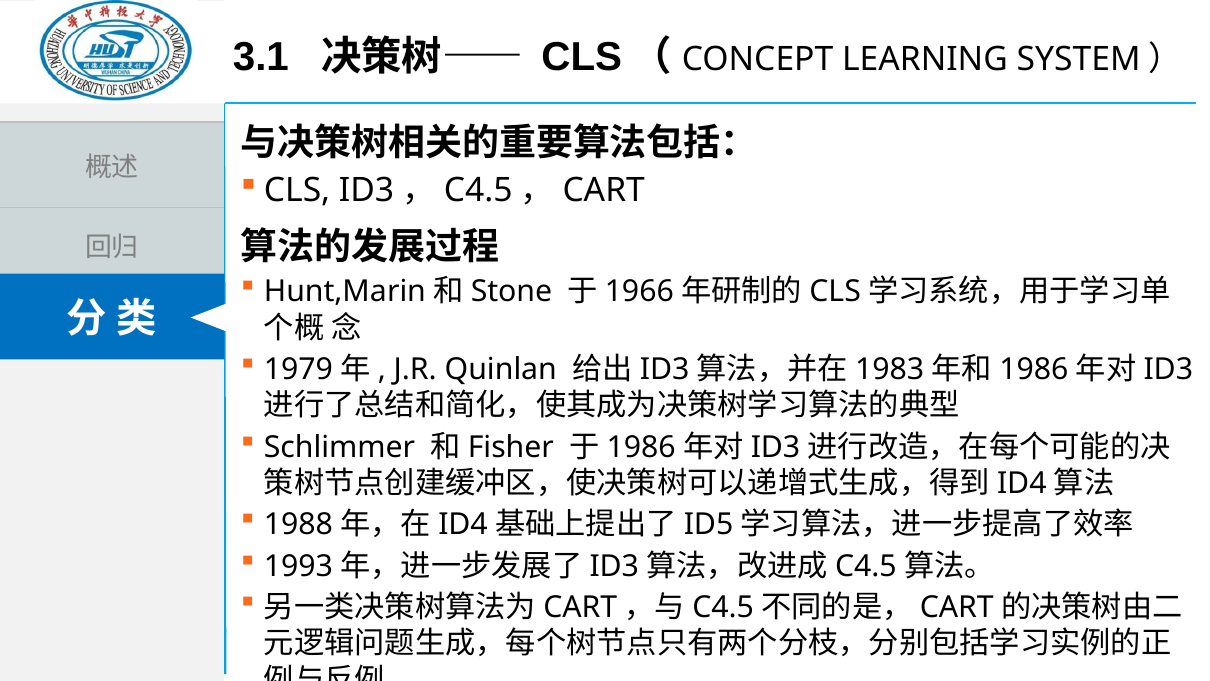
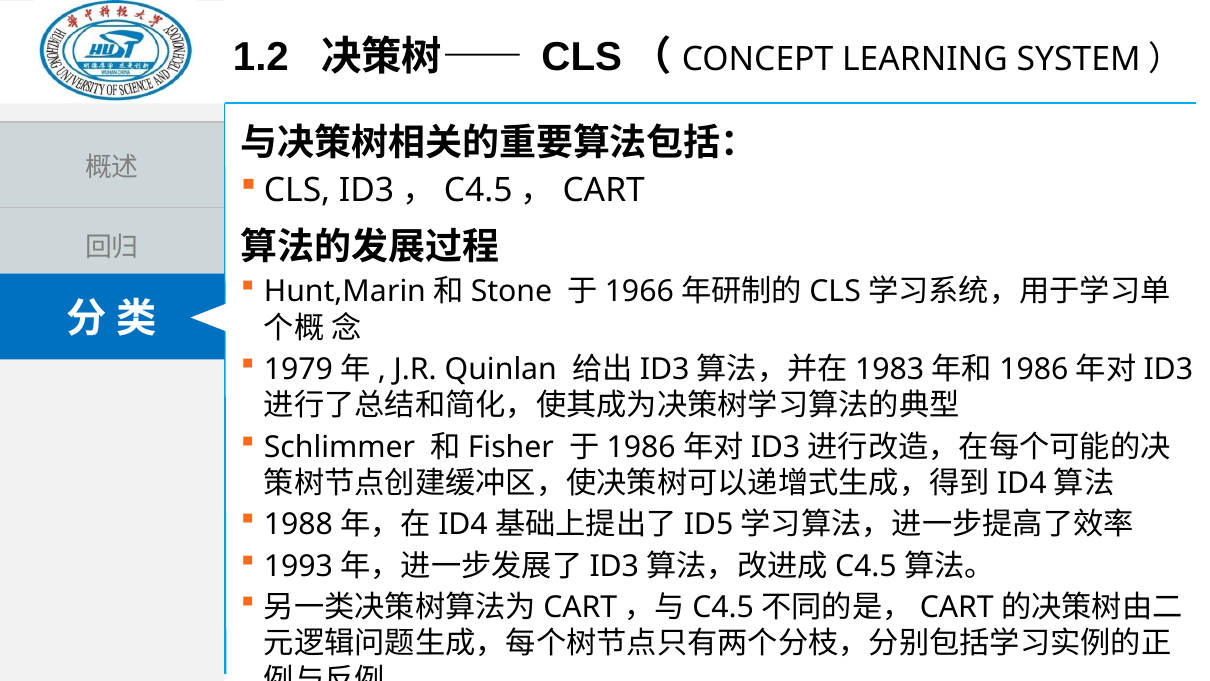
3.1: 3.1 -> 1.2
